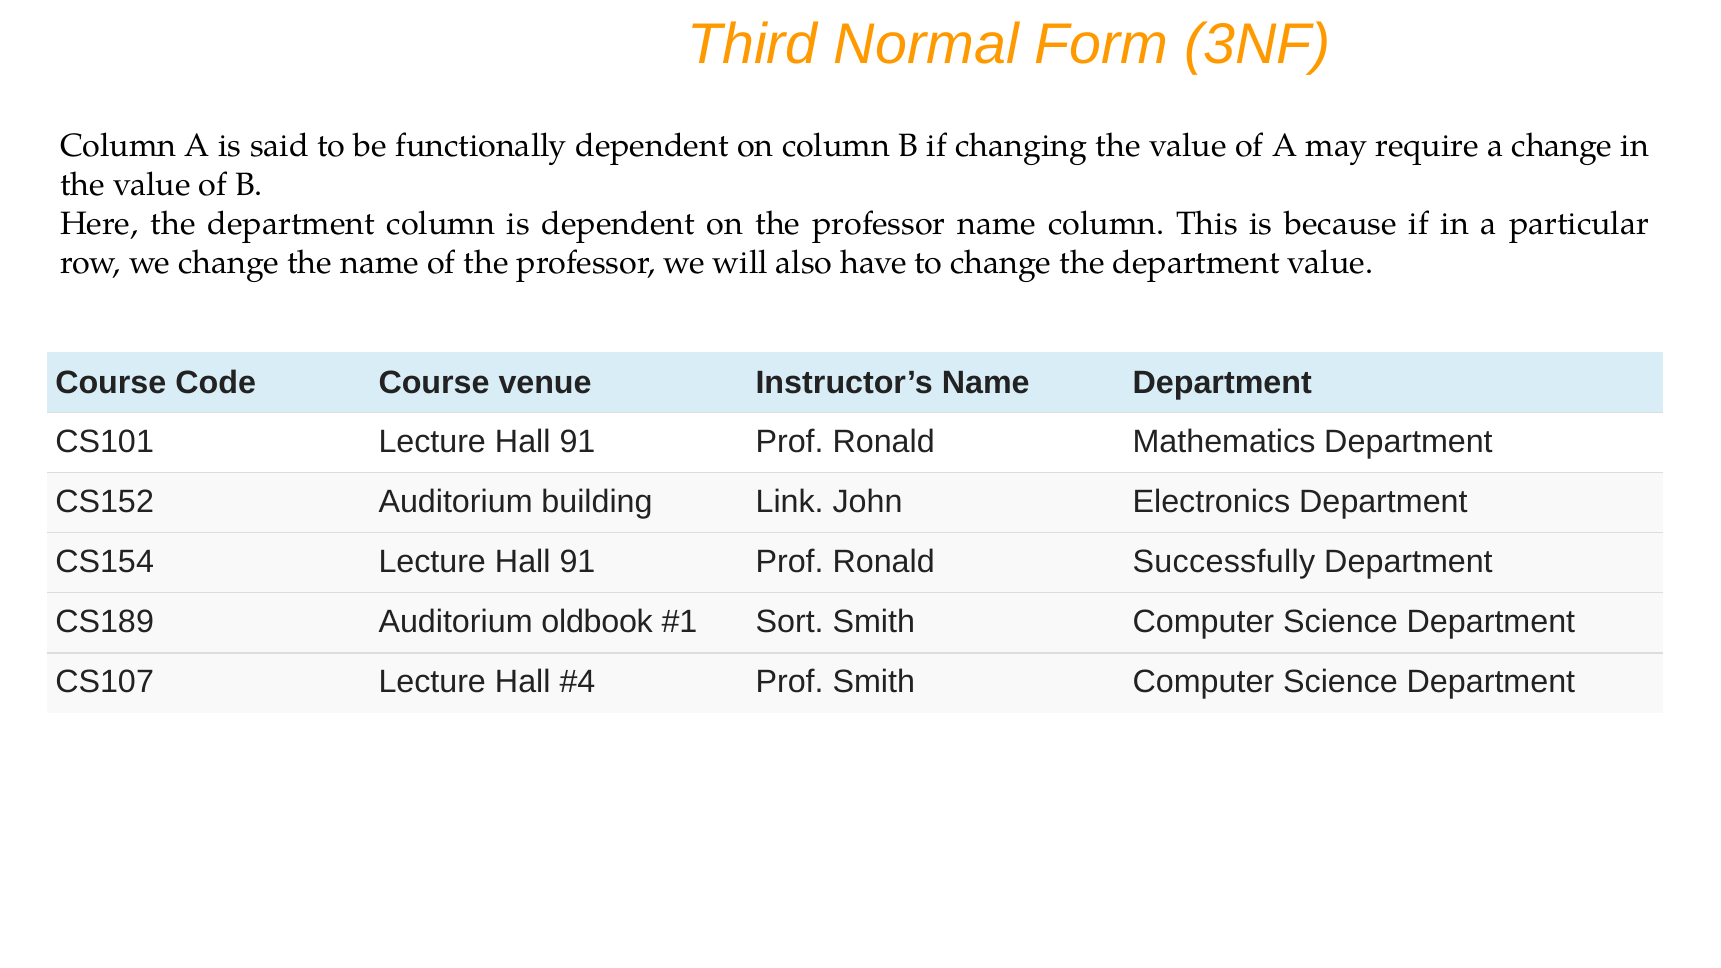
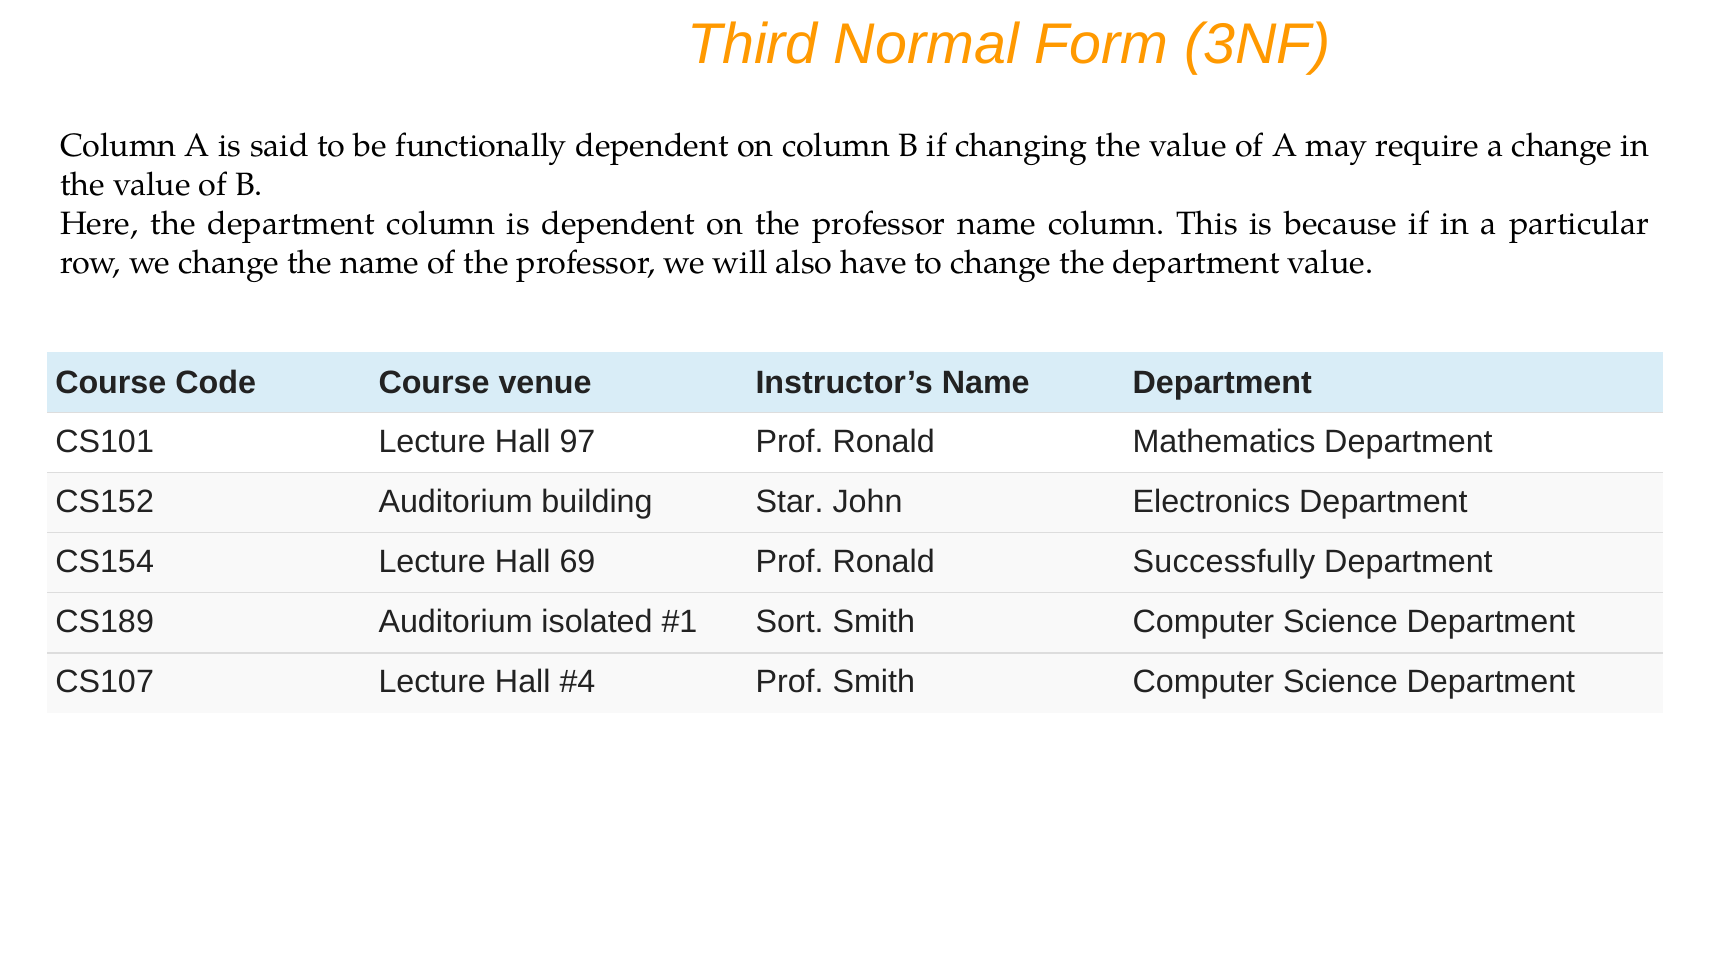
CS101 Lecture Hall 91: 91 -> 97
Link: Link -> Star
CS154 Lecture Hall 91: 91 -> 69
oldbook: oldbook -> isolated
